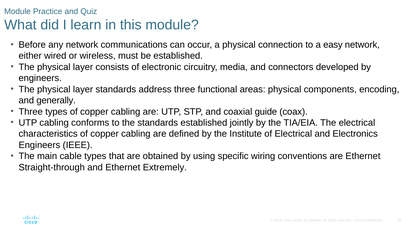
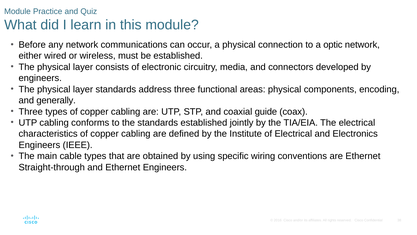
easy: easy -> optic
Ethernet Extremely: Extremely -> Engineers
